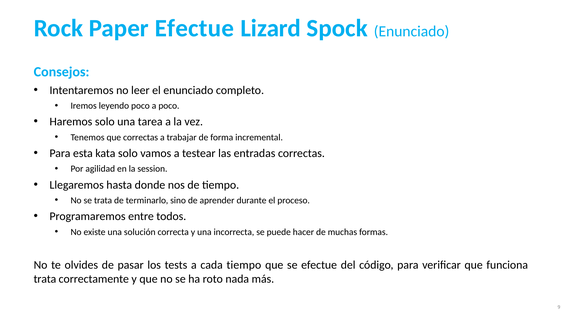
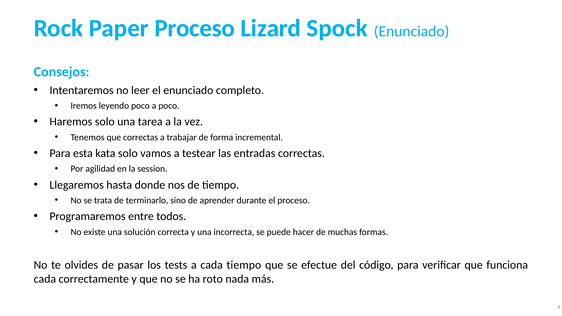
Paper Efectue: Efectue -> Proceso
trata at (45, 279): trata -> cada
